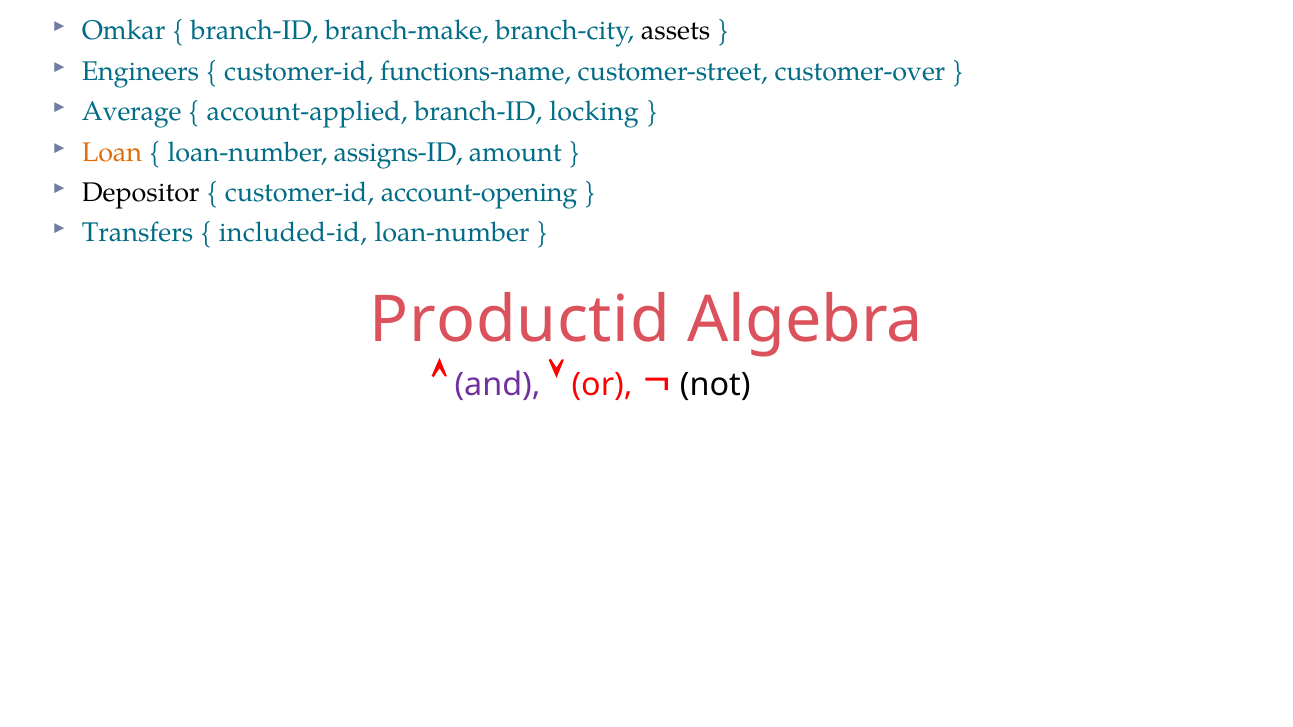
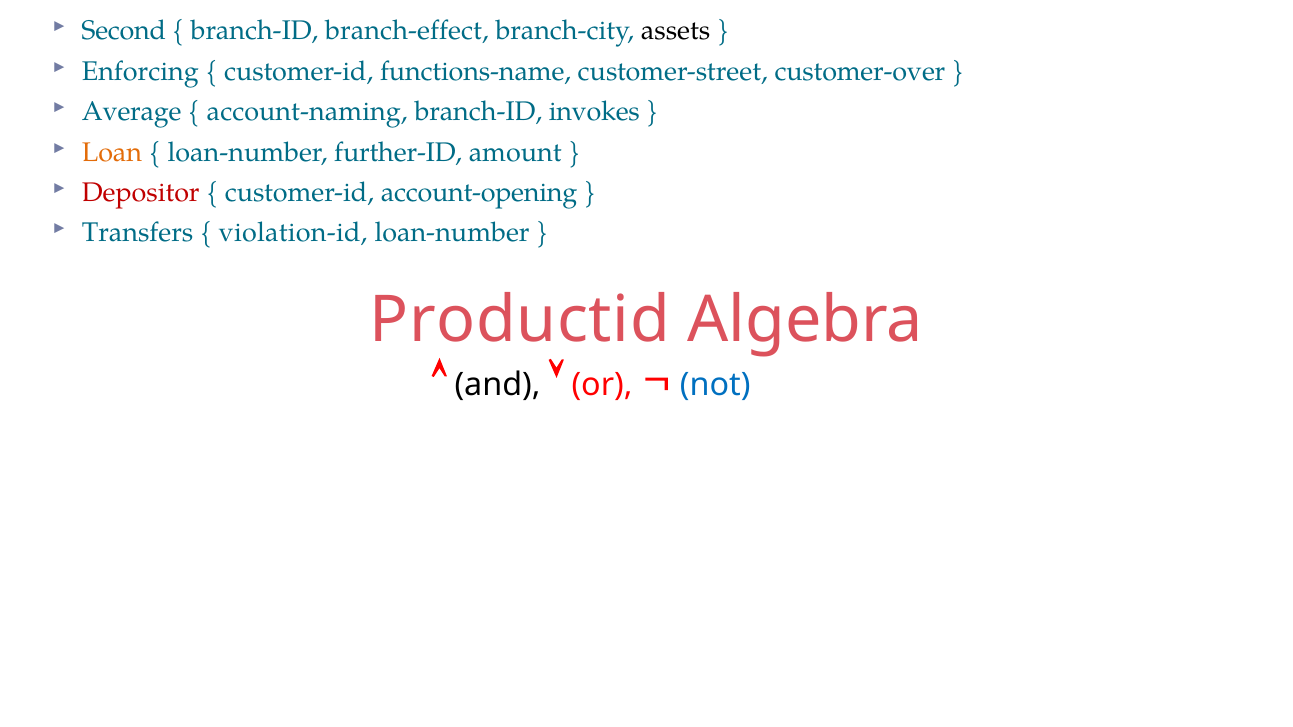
Omkar: Omkar -> Second
branch-make: branch-make -> branch-effect
Engineers: Engineers -> Enforcing
account-applied: account-applied -> account-naming
locking: locking -> invokes
assigns-ID: assigns-ID -> further-ID
Depositor colour: black -> red
included-id: included-id -> violation-id
and colour: purple -> black
not colour: black -> blue
